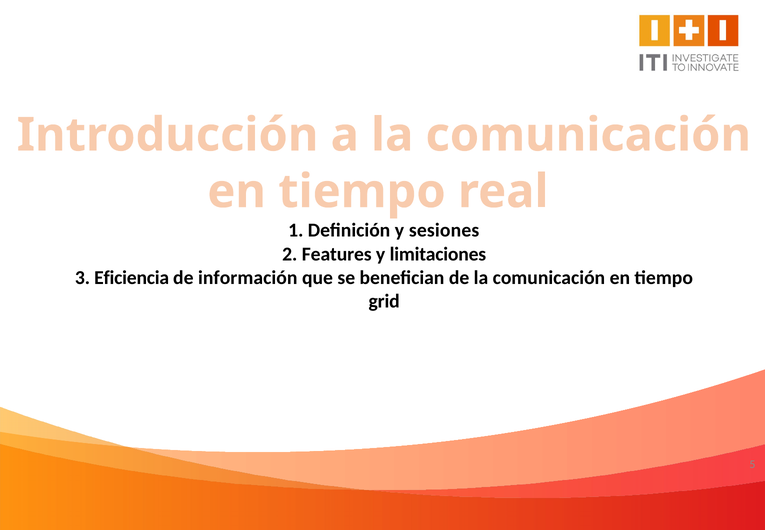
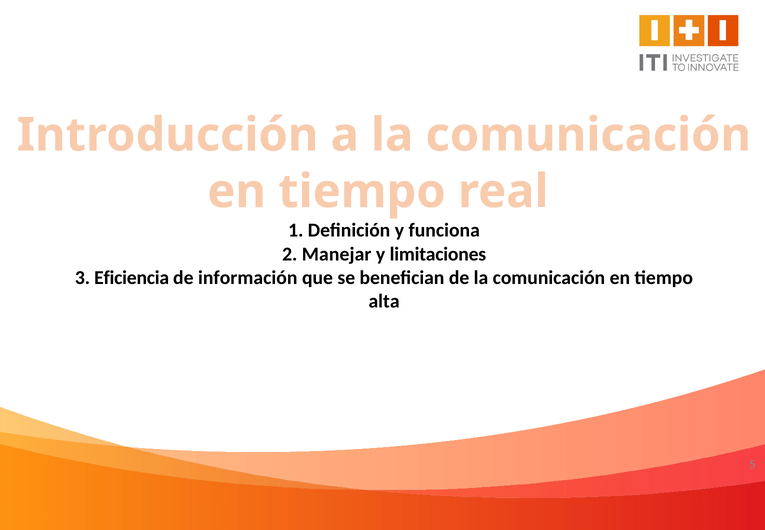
sesiones: sesiones -> funciona
Features: Features -> Manejar
grid: grid -> alta
